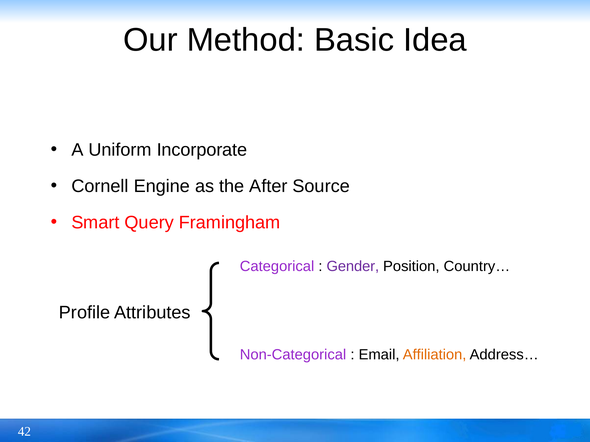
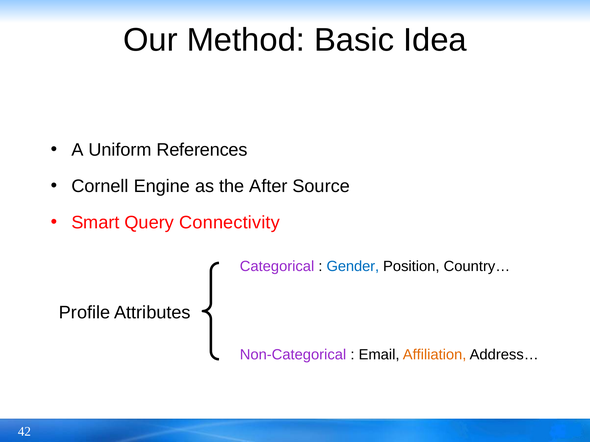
Incorporate: Incorporate -> References
Framingham: Framingham -> Connectivity
Gender colour: purple -> blue
